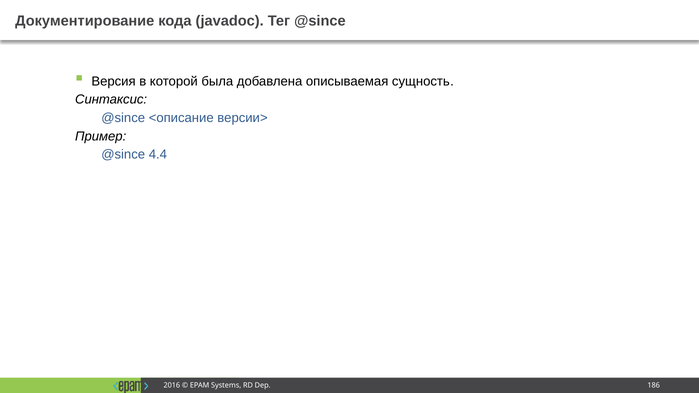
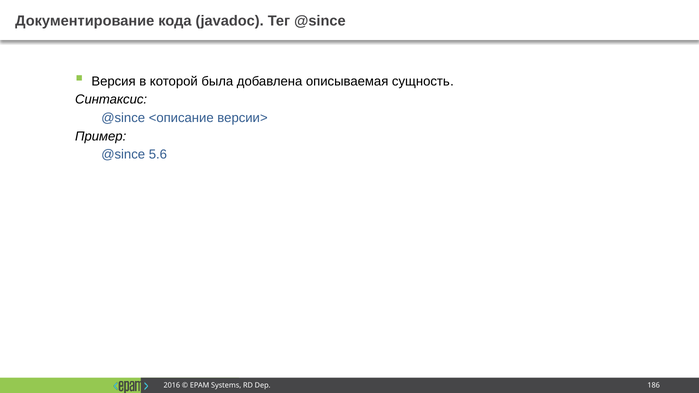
4.4: 4.4 -> 5.6
